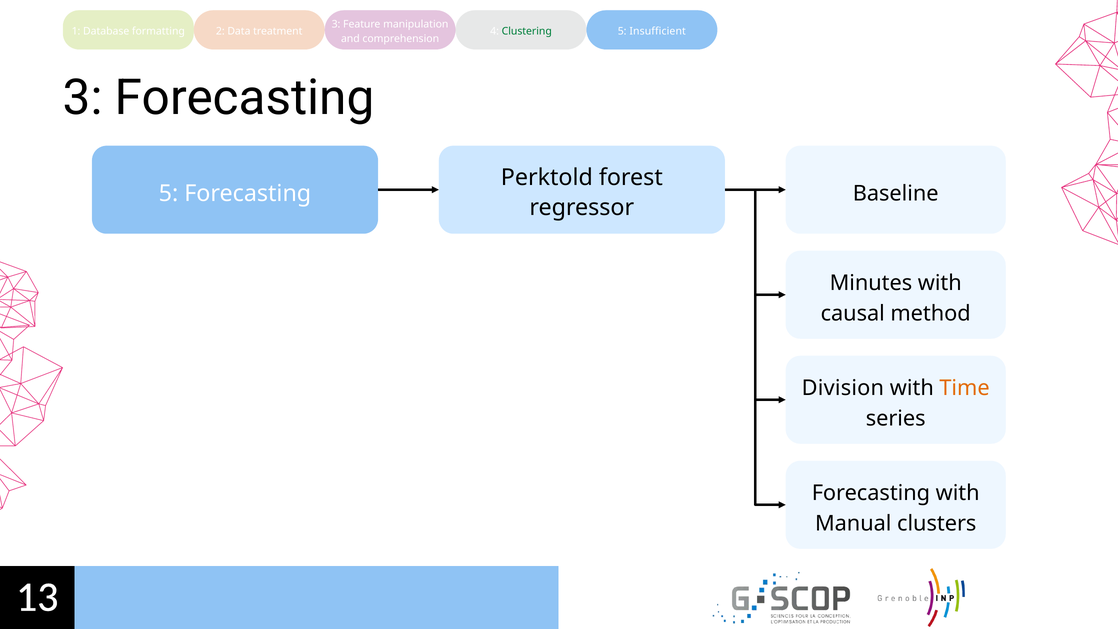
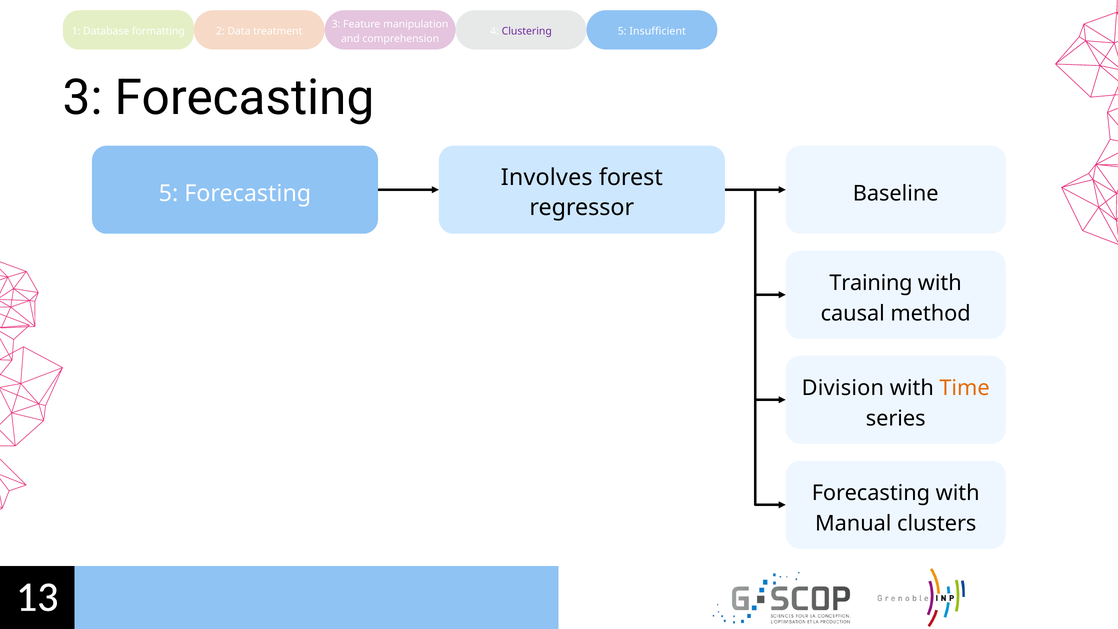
Clustering colour: green -> purple
Perktold: Perktold -> Involves
Minutes: Minutes -> Training
